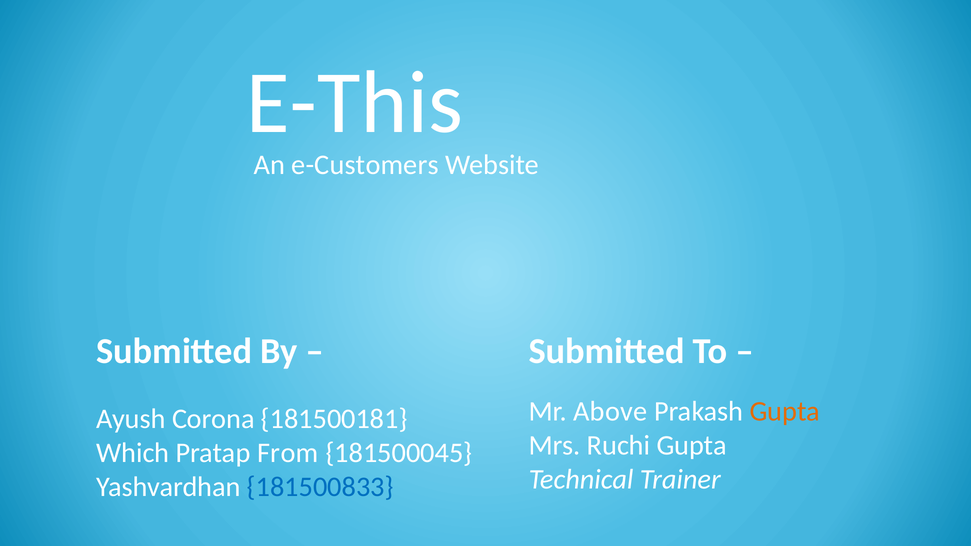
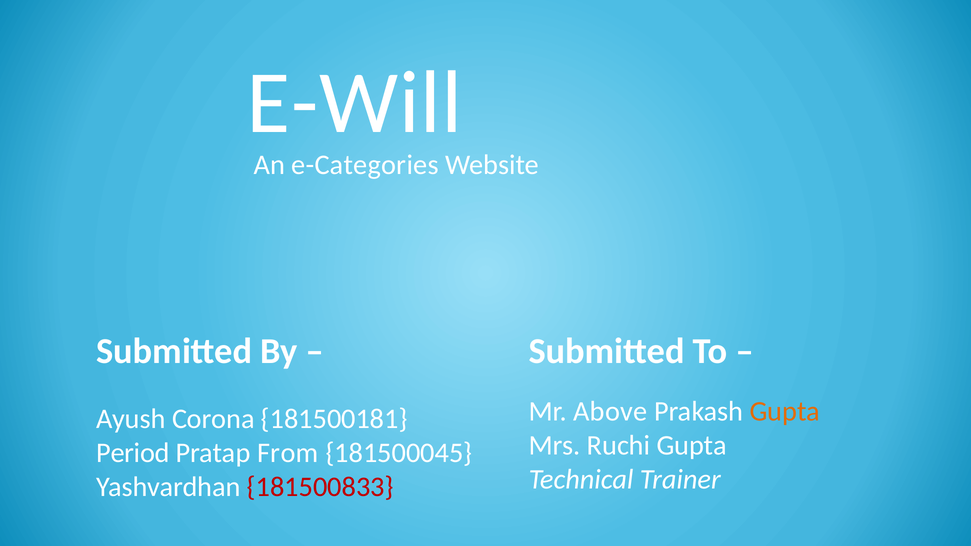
E-This: E-This -> E-Will
e-Customers: e-Customers -> e-Categories
Which: Which -> Period
181500833 colour: blue -> red
